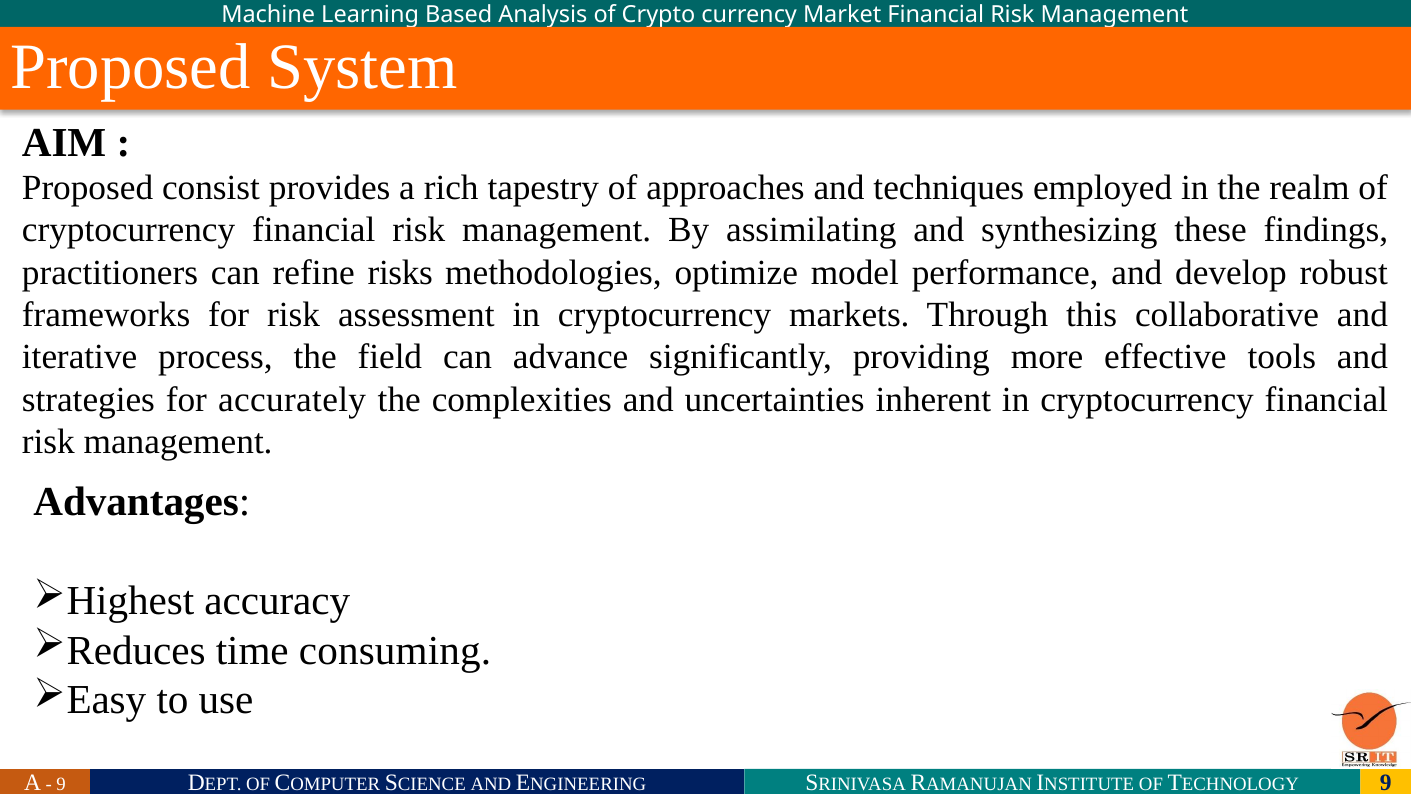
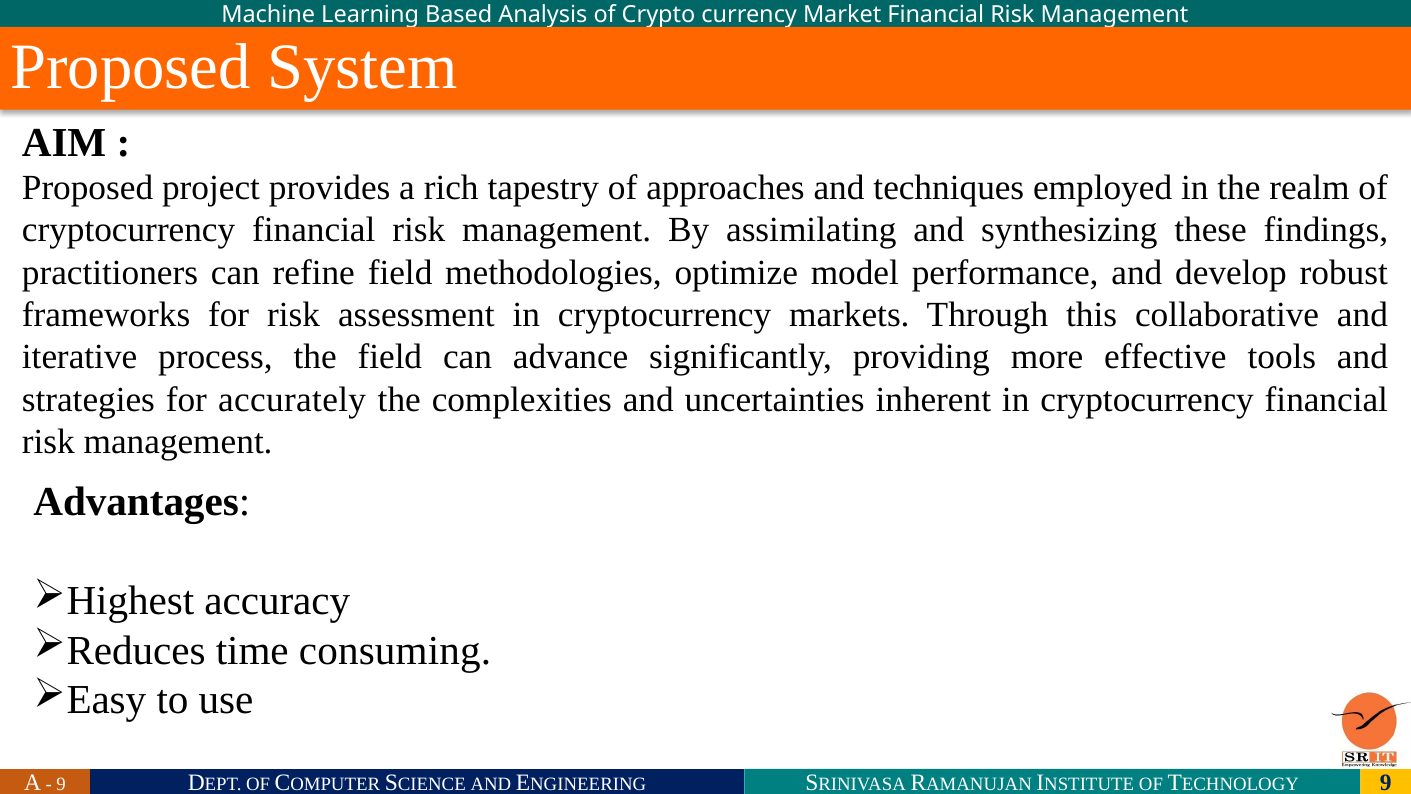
consist: consist -> project
refine risks: risks -> field
